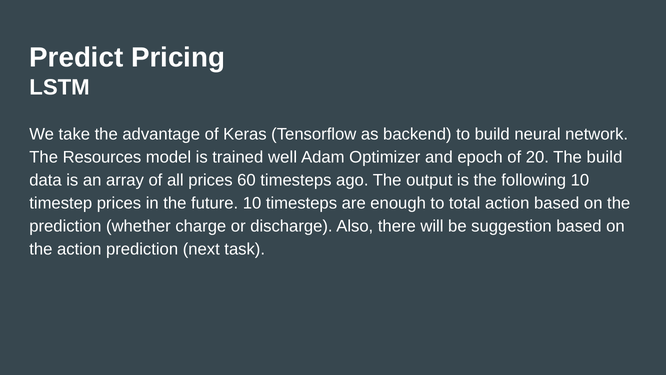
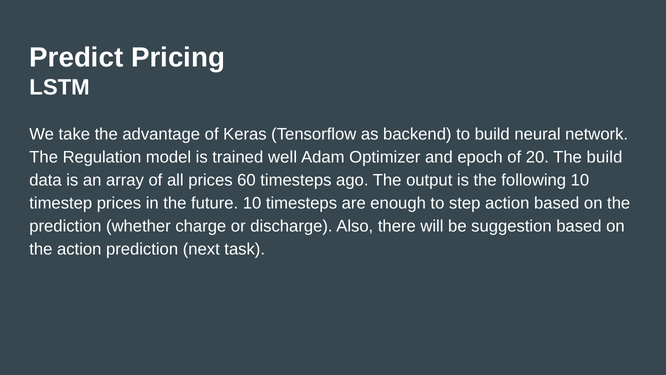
Resources: Resources -> Regulation
total: total -> step
